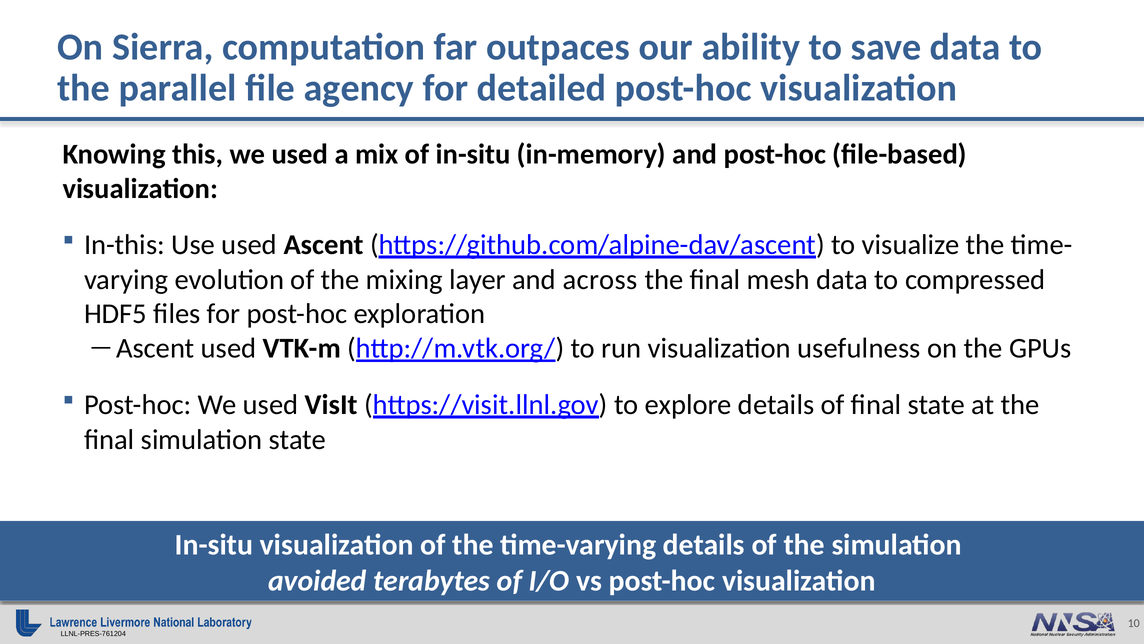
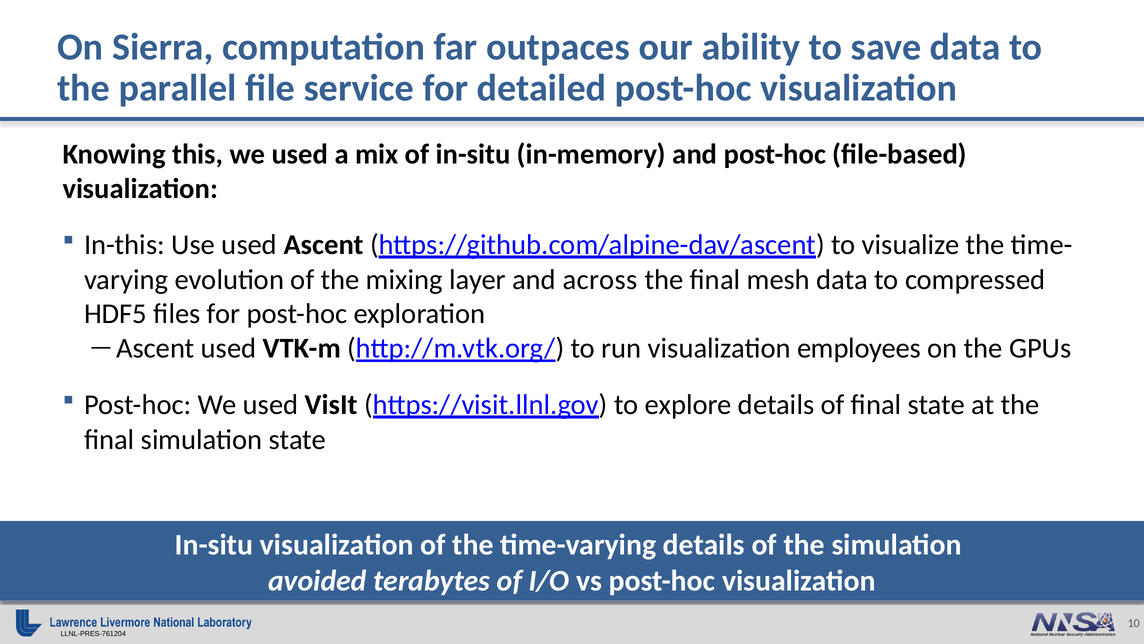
agency: agency -> service
usefulness: usefulness -> employees
